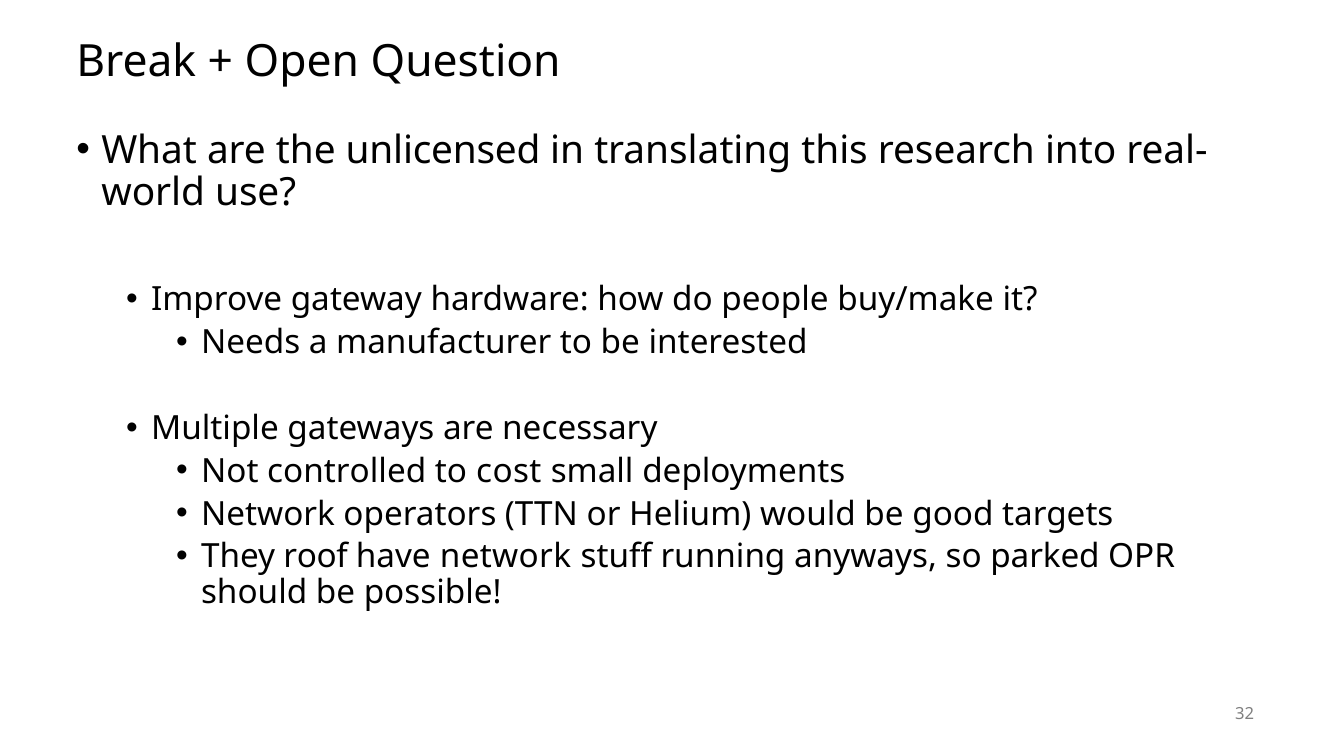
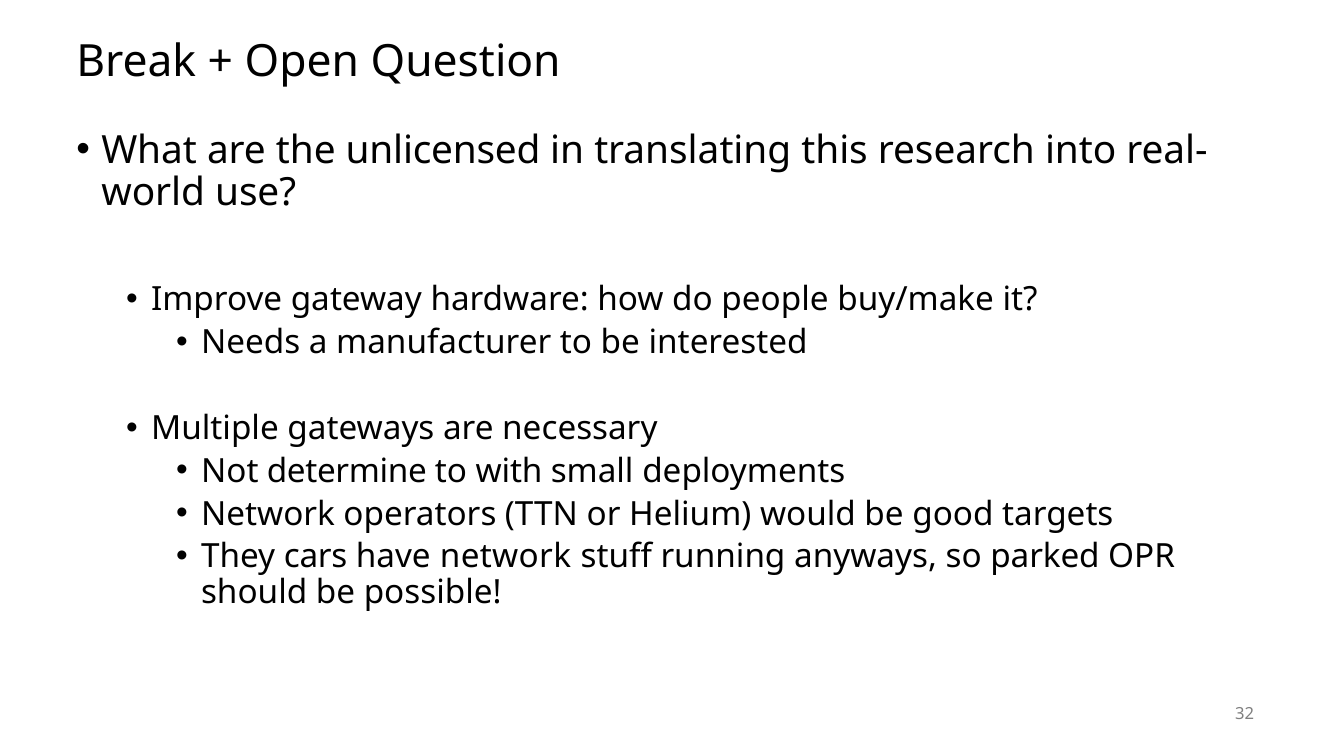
controlled: controlled -> determine
cost: cost -> with
roof: roof -> cars
